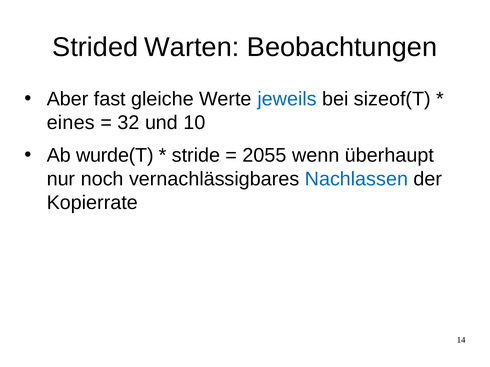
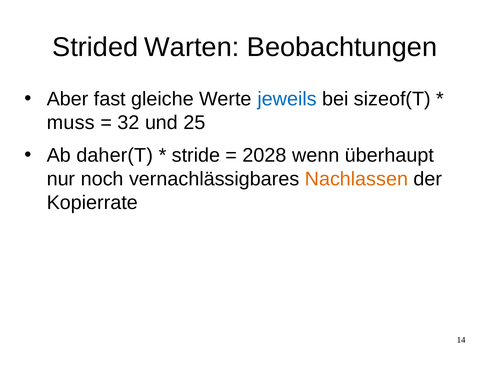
eines: eines -> muss
10: 10 -> 25
wurde(T: wurde(T -> daher(T
2055: 2055 -> 2028
Nachlassen colour: blue -> orange
